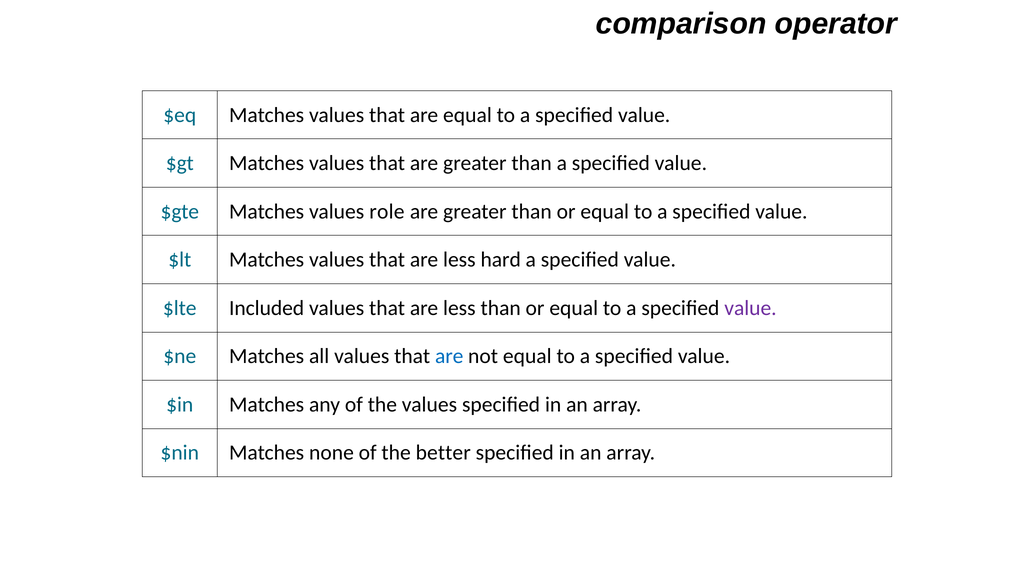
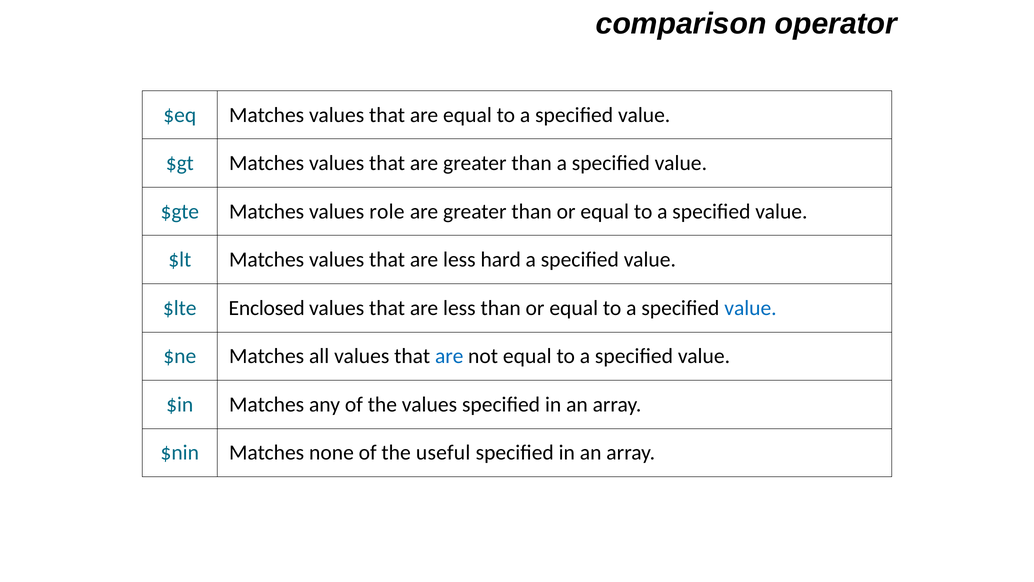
Included: Included -> Enclosed
value at (750, 308) colour: purple -> blue
better: better -> useful
